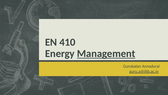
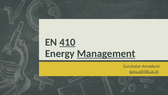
410 underline: none -> present
